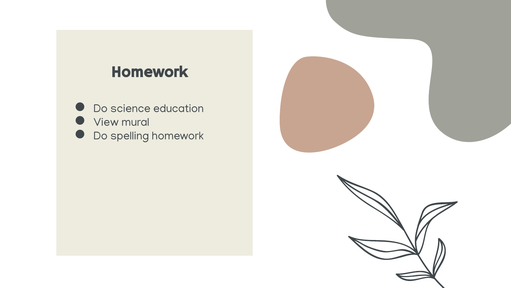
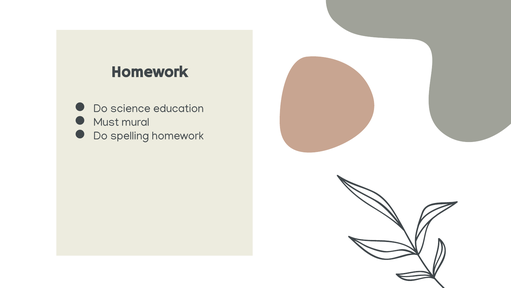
View: View -> Must
